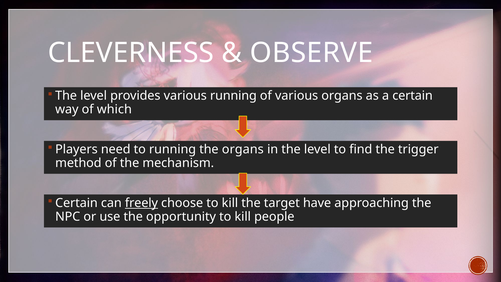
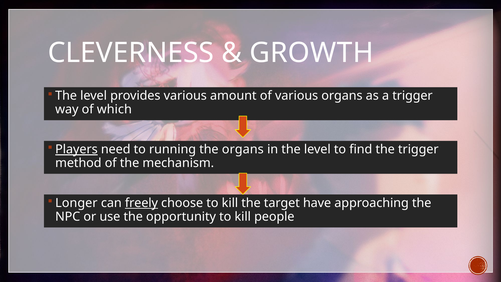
OBSERVE: OBSERVE -> GROWTH
various running: running -> amount
a certain: certain -> trigger
Players underline: none -> present
Certain at (76, 203): Certain -> Longer
